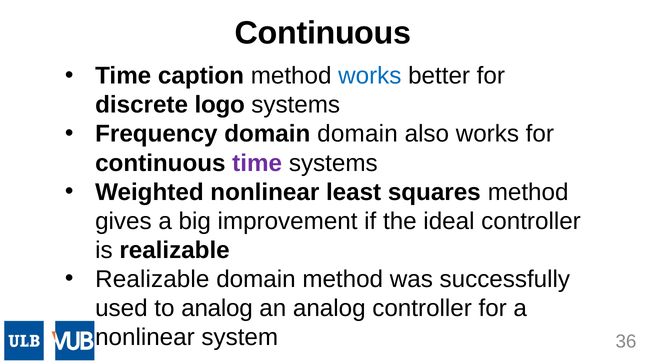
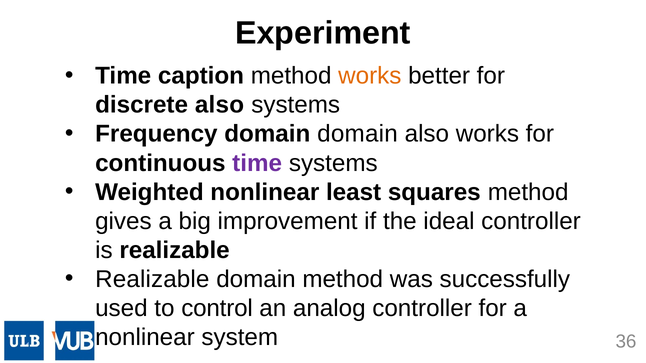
Continuous at (323, 33): Continuous -> Experiment
works at (370, 76) colour: blue -> orange
discrete logo: logo -> also
to analog: analog -> control
